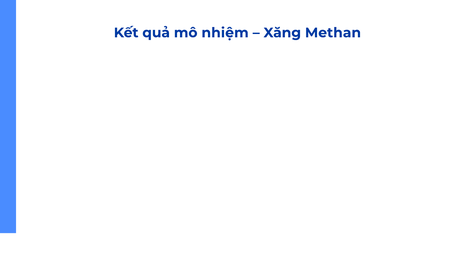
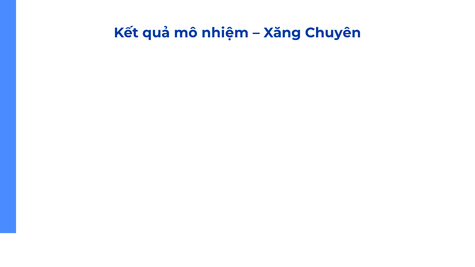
Methan: Methan -> Chuyên
